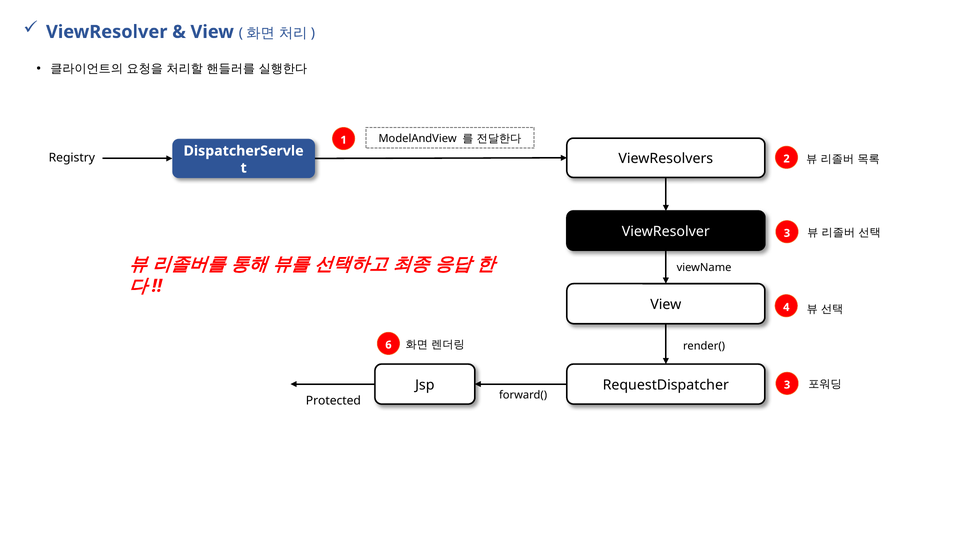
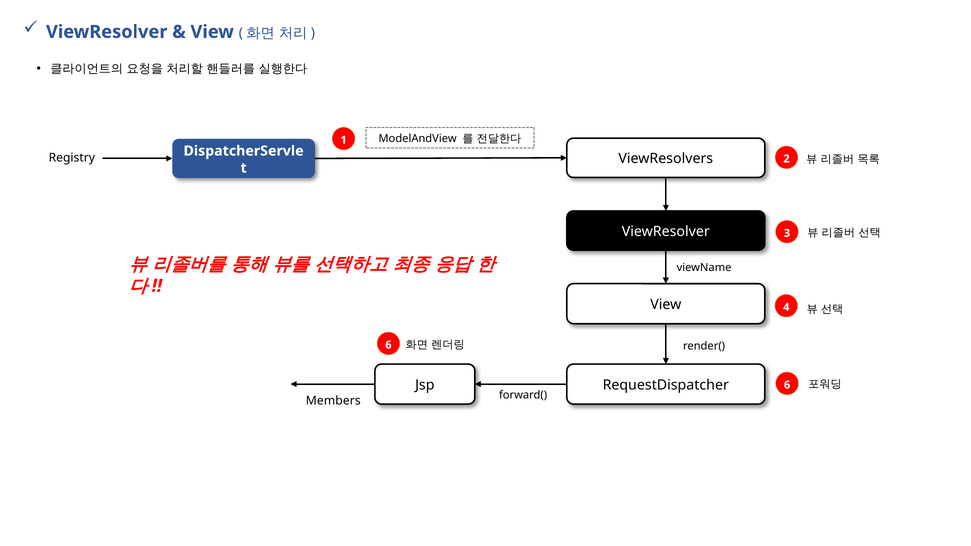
RequestDispatcher 3: 3 -> 6
Protected: Protected -> Members
